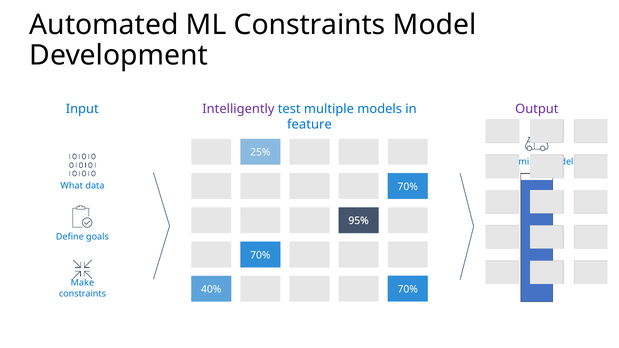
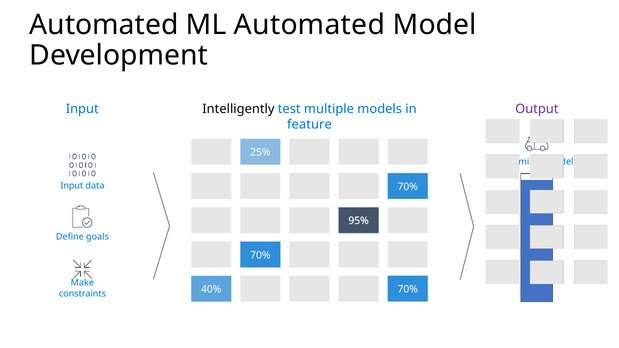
ML Constraints: Constraints -> Automated
Intelligently colour: purple -> black
What at (72, 186): What -> Input
